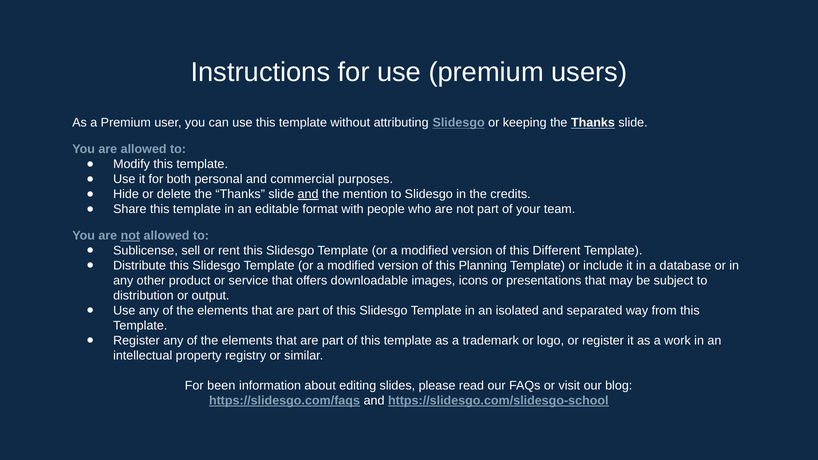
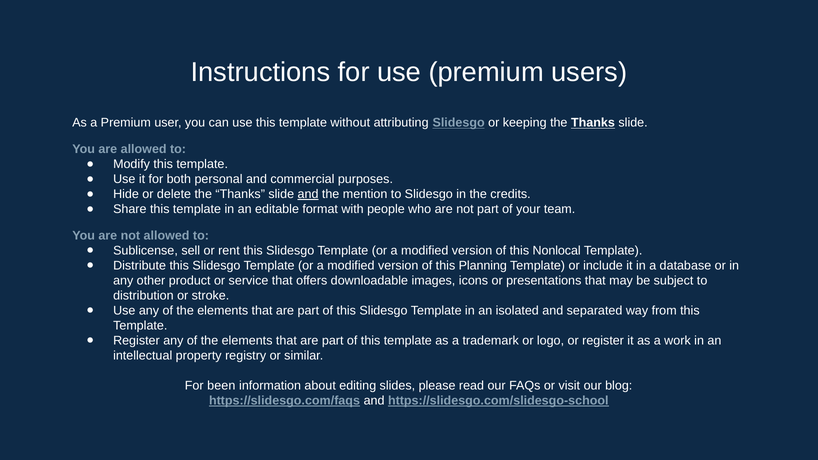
not at (130, 236) underline: present -> none
Different: Different -> Nonlocal
output: output -> stroke
